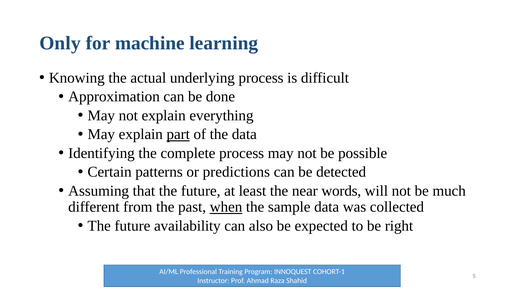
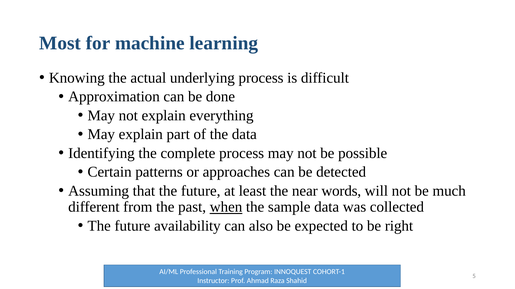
Only: Only -> Most
part underline: present -> none
predictions: predictions -> approaches
